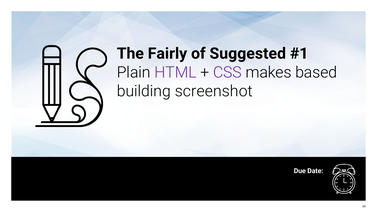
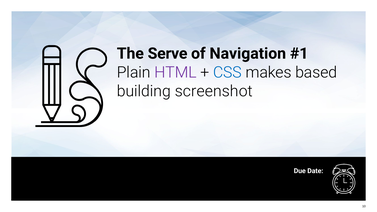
Fairly: Fairly -> Serve
Suggested: Suggested -> Navigation
CSS colour: purple -> blue
